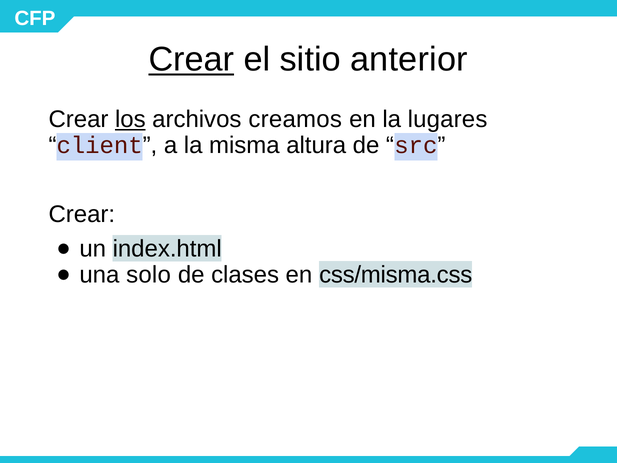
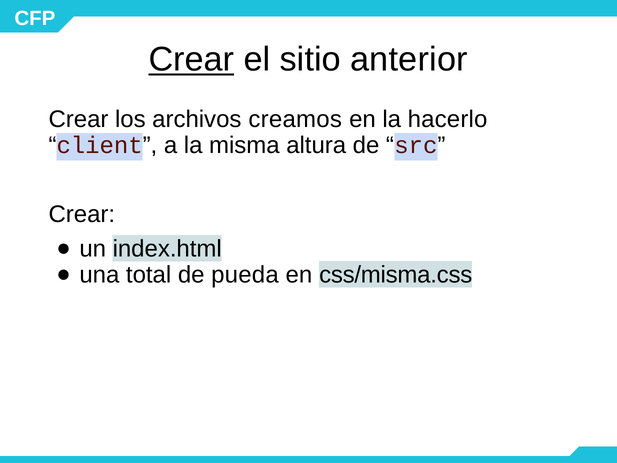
los underline: present -> none
lugares: lugares -> hacerlo
solo: solo -> total
clases: clases -> pueda
